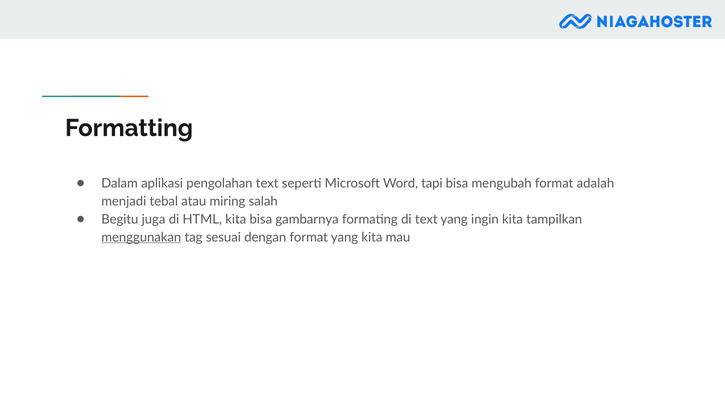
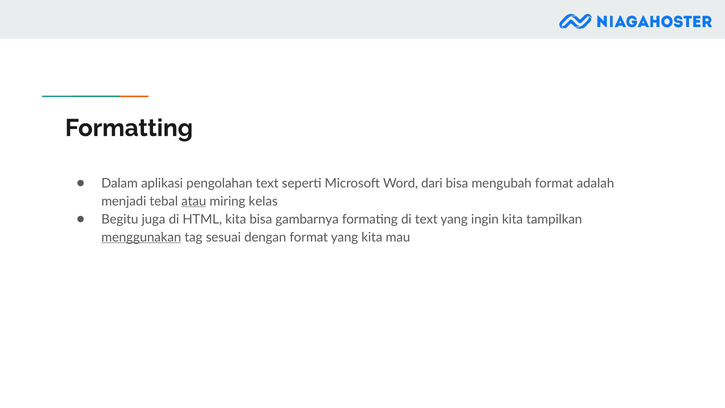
tapi: tapi -> dari
atau underline: none -> present
salah: salah -> kelas
